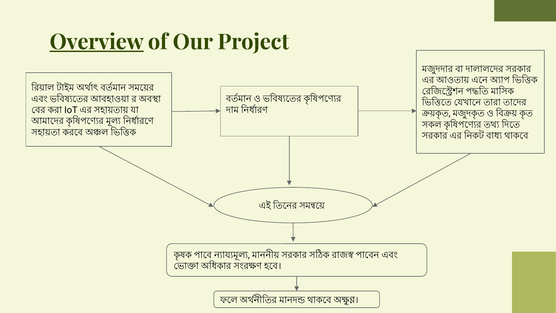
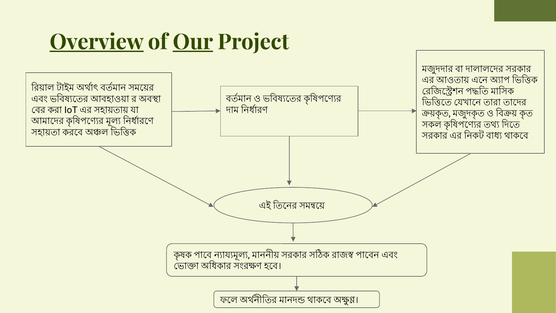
Our underline: none -> present
